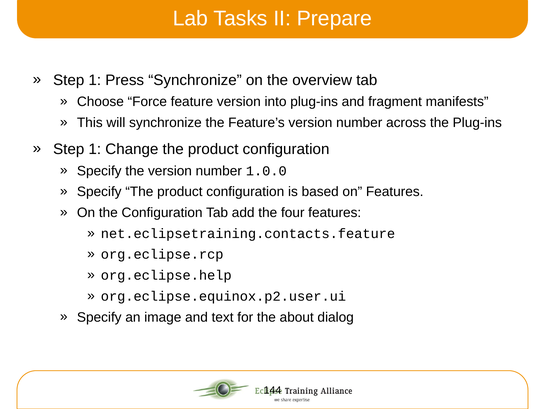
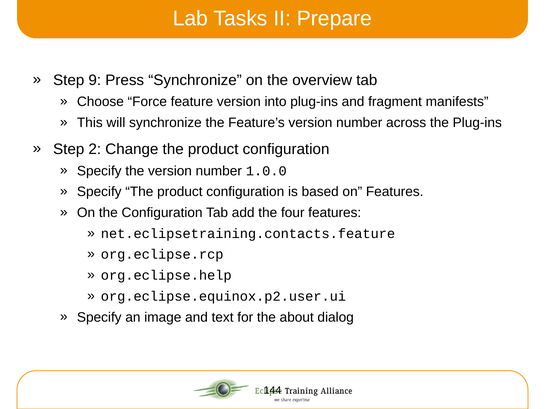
1 at (95, 80): 1 -> 9
1 at (95, 149): 1 -> 2
